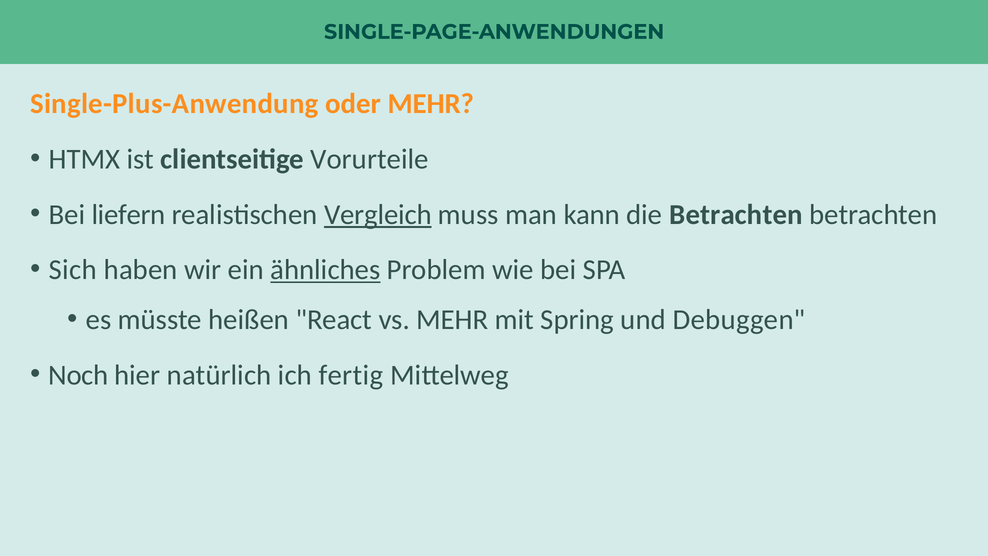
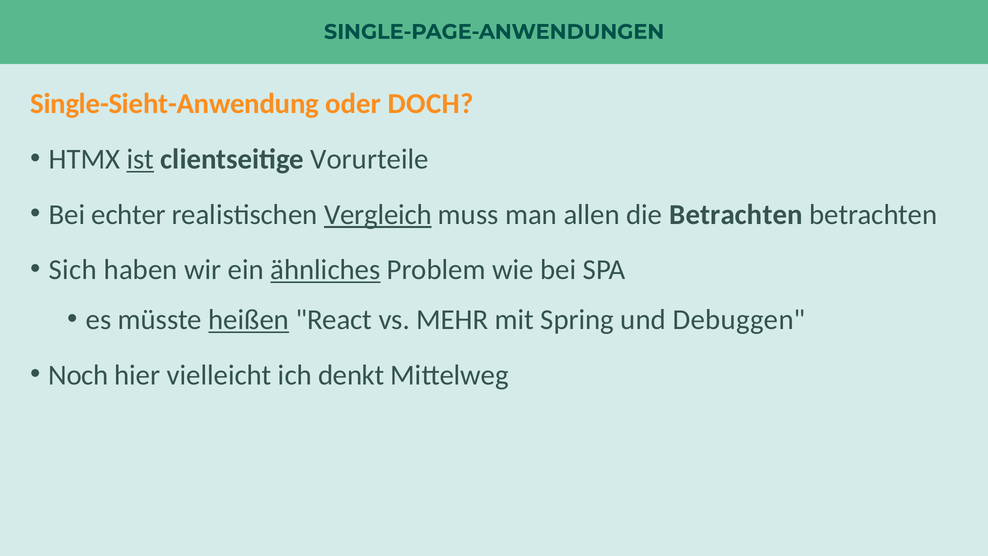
Single-Plus-Anwendung: Single-Plus-Anwendung -> Single-Sieht-Anwendung
oder MEHR: MEHR -> DOCH
ist underline: none -> present
liefern: liefern -> echter
kann: kann -> allen
heißen underline: none -> present
natürlich: natürlich -> vielleicht
fertig: fertig -> denkt
